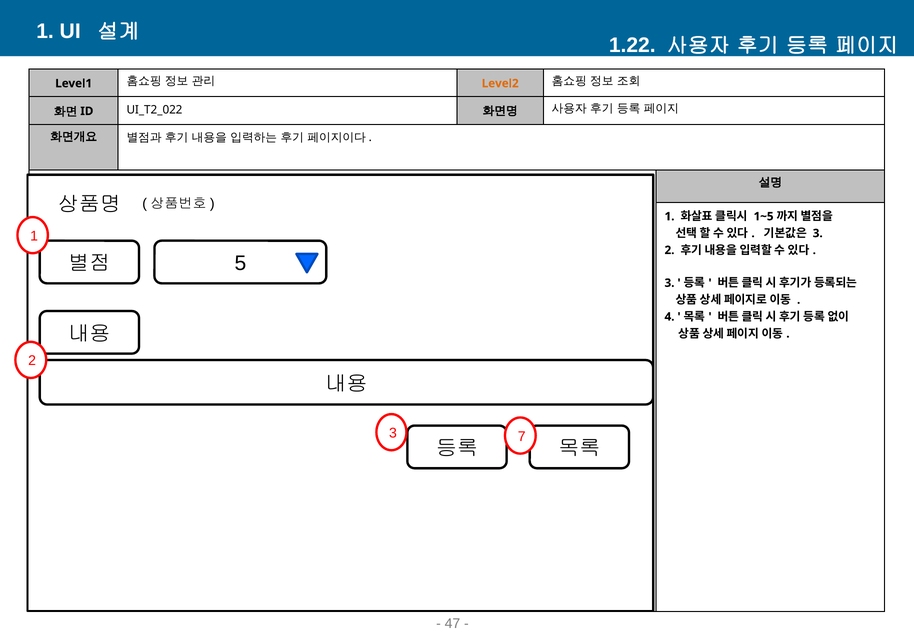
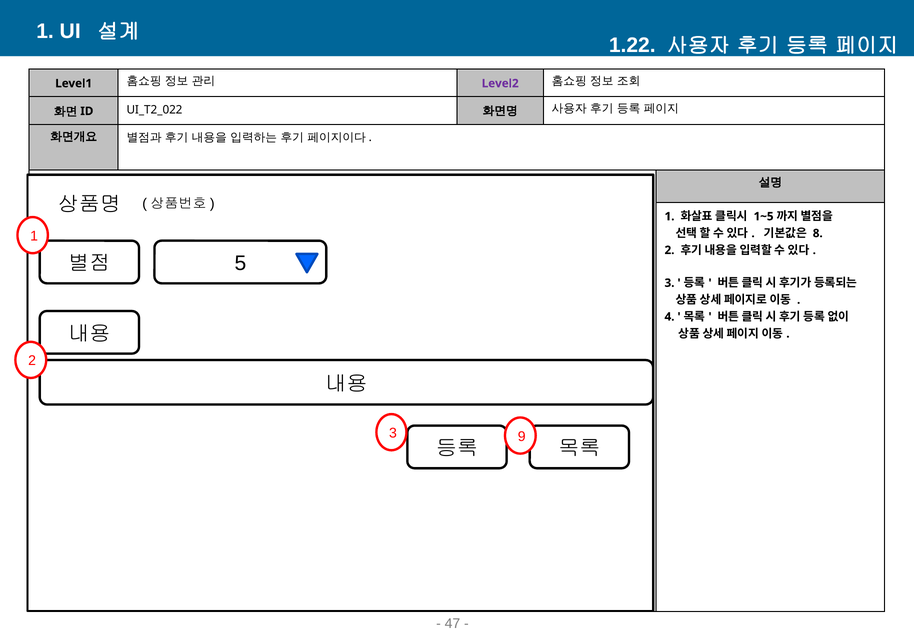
Level2 colour: orange -> purple
3 at (818, 233): 3 -> 8
7: 7 -> 9
